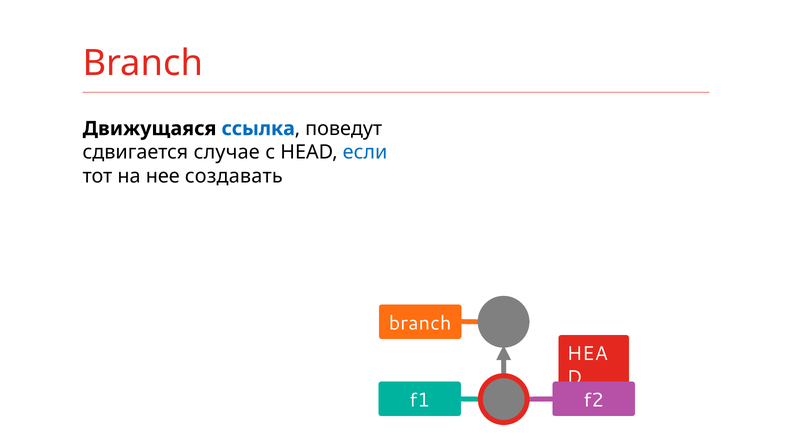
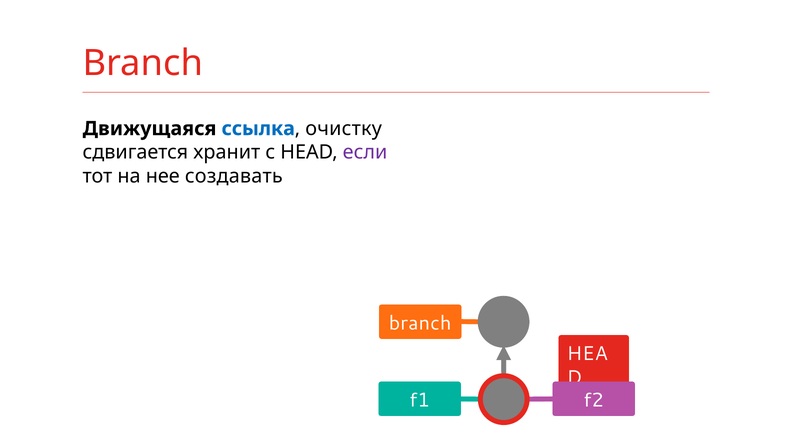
поведут: поведут -> очистку
случае: случае -> хранит
если colour: blue -> purple
